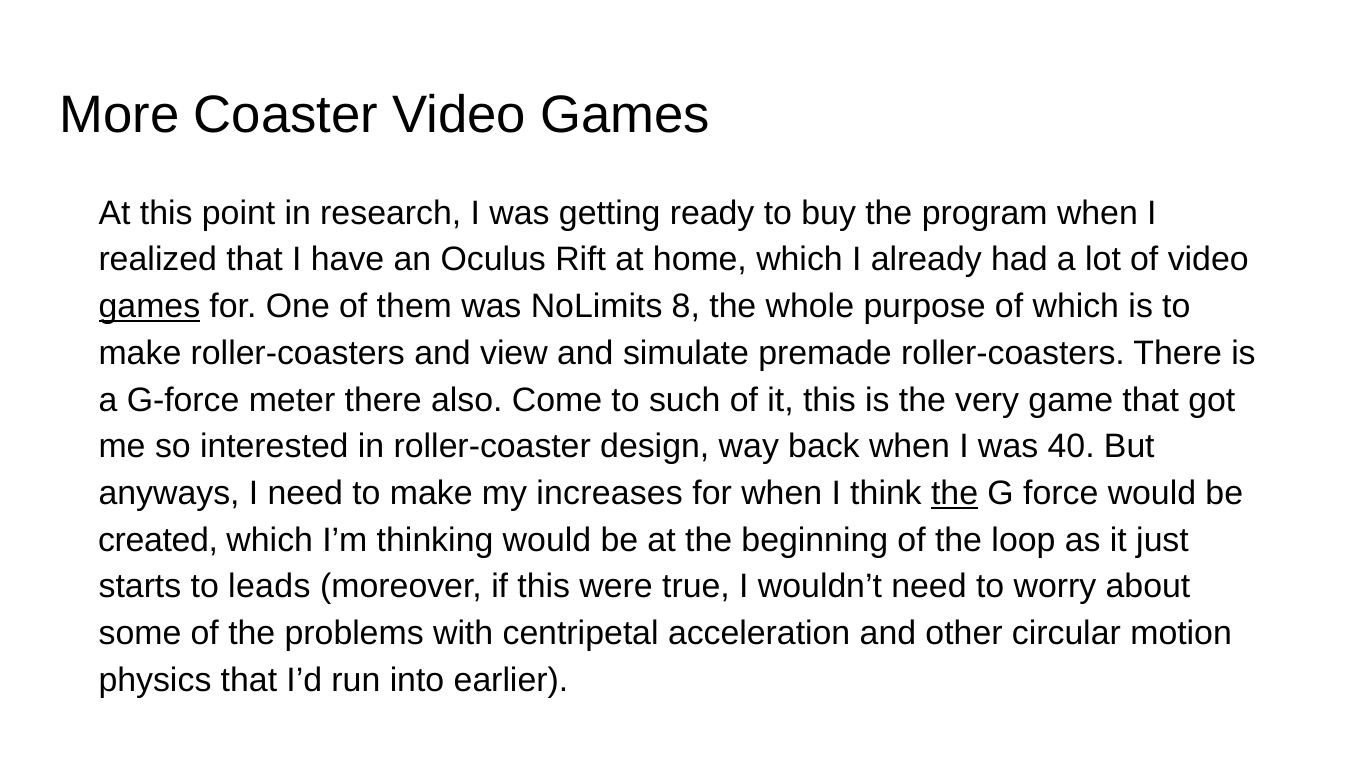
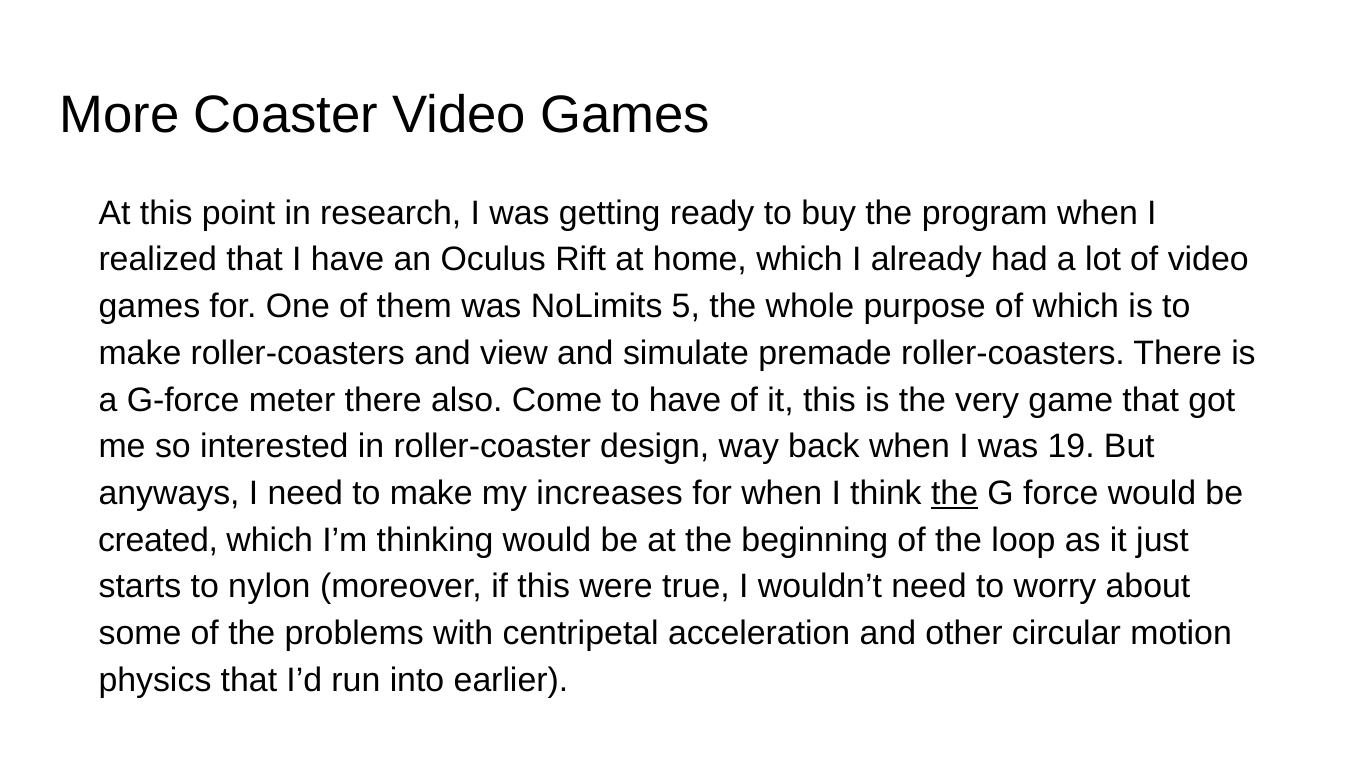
games at (149, 306) underline: present -> none
8: 8 -> 5
to such: such -> have
40: 40 -> 19
leads: leads -> nylon
